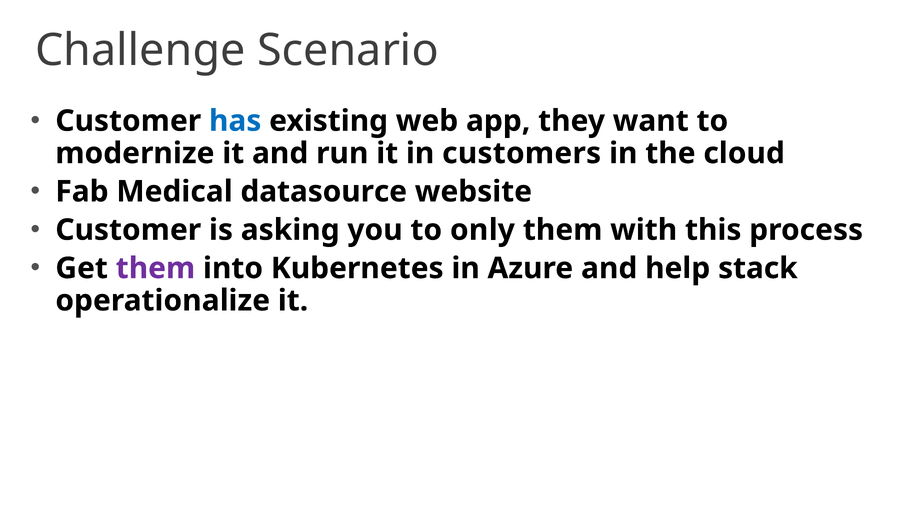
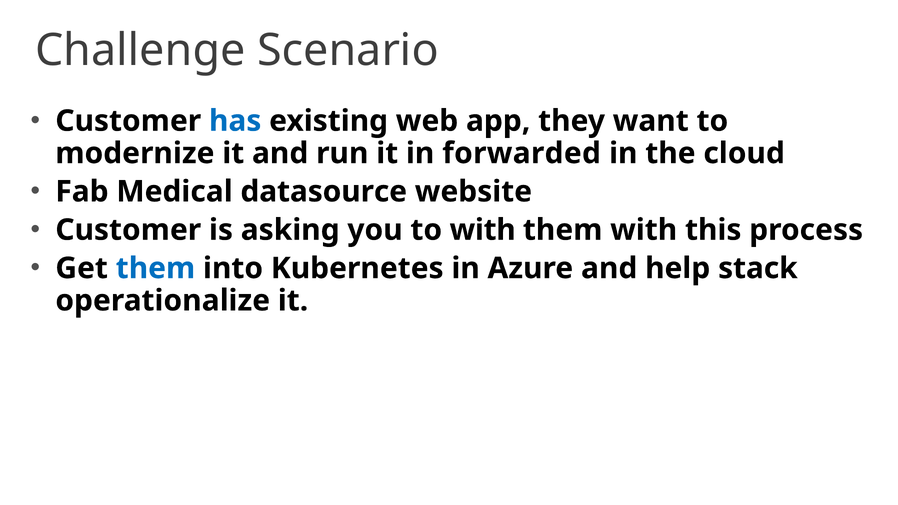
customers: customers -> forwarded
to only: only -> with
them at (155, 268) colour: purple -> blue
